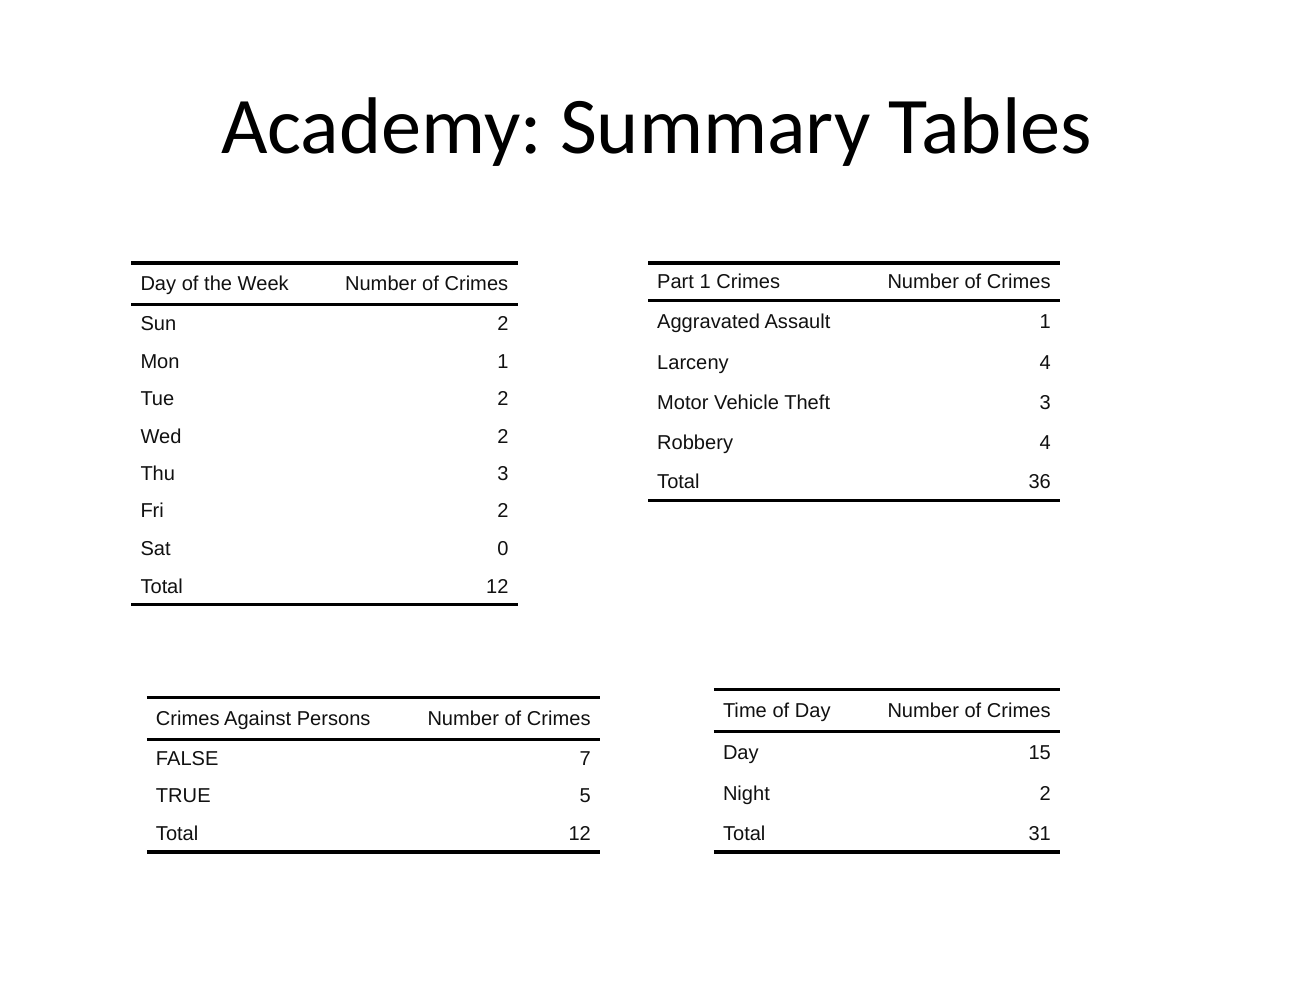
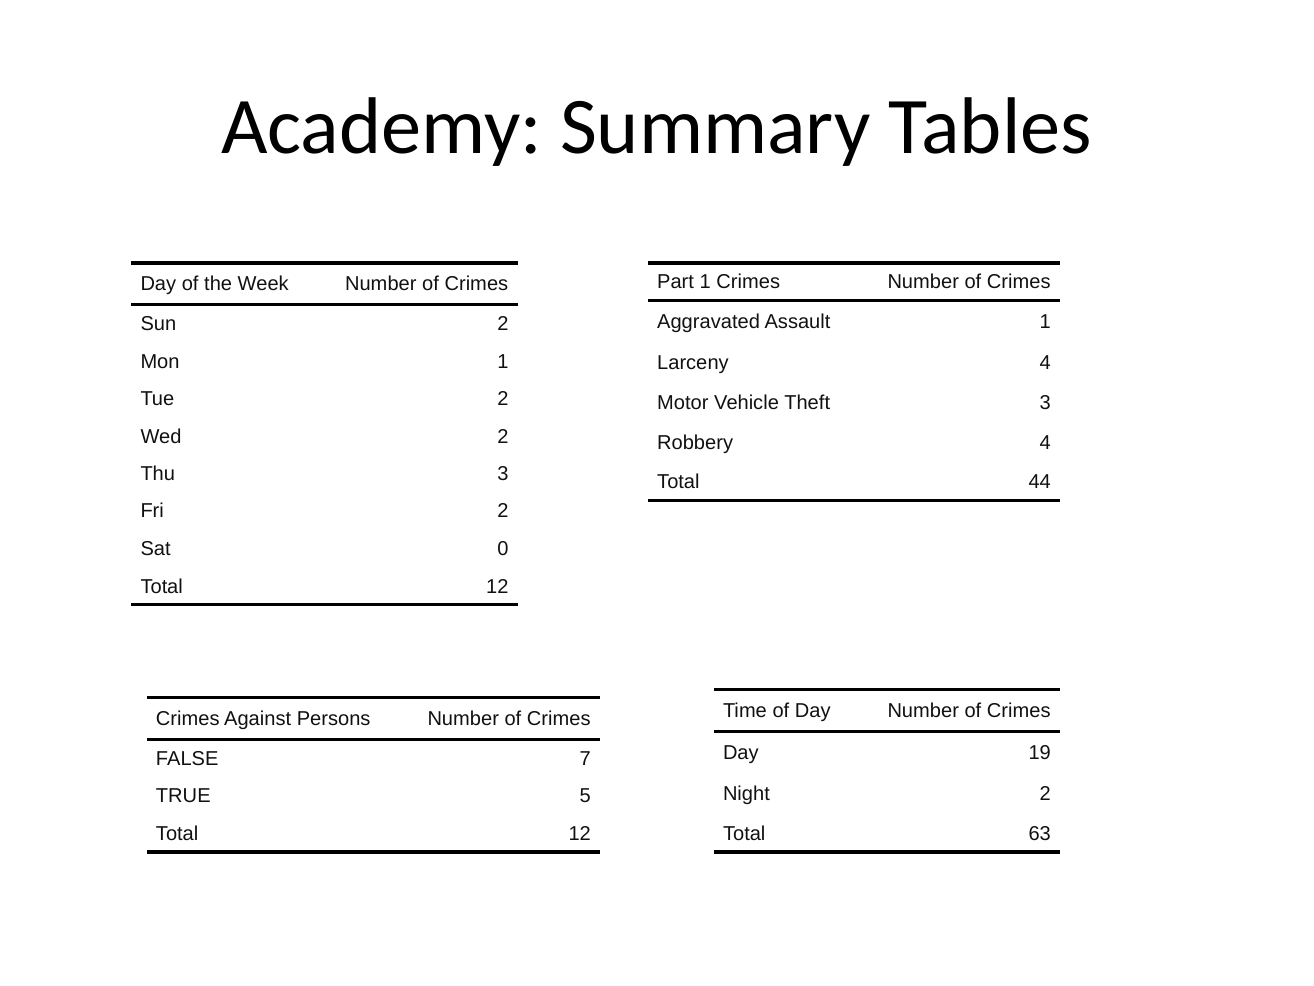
36: 36 -> 44
15: 15 -> 19
31: 31 -> 63
